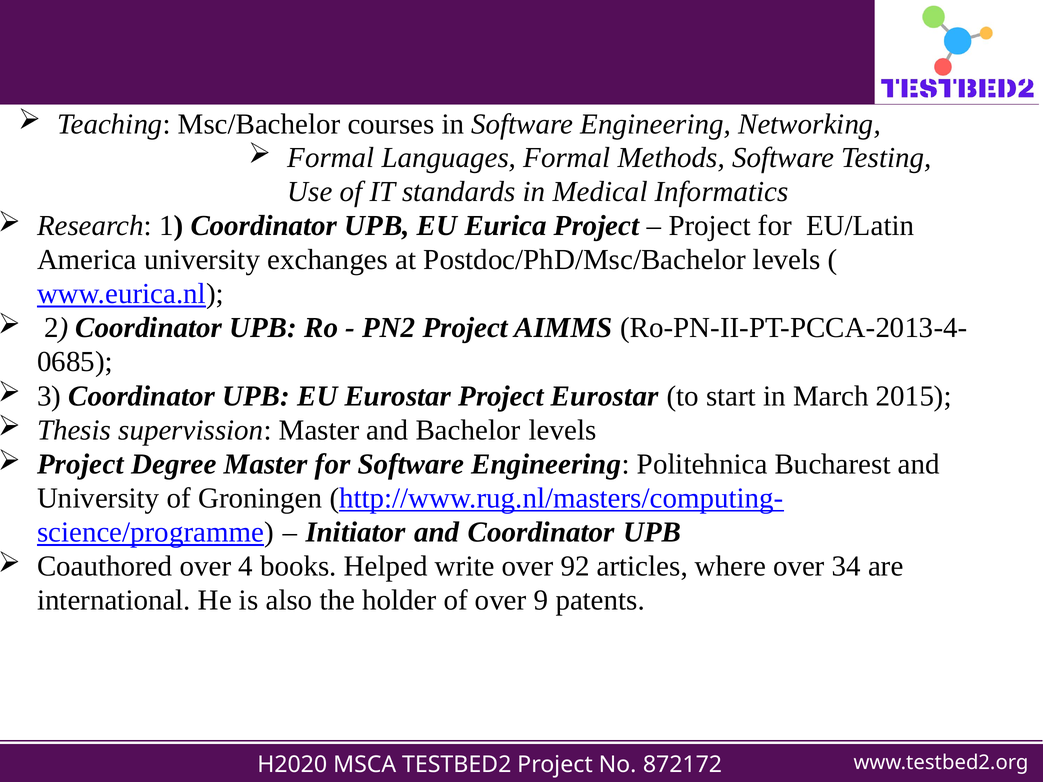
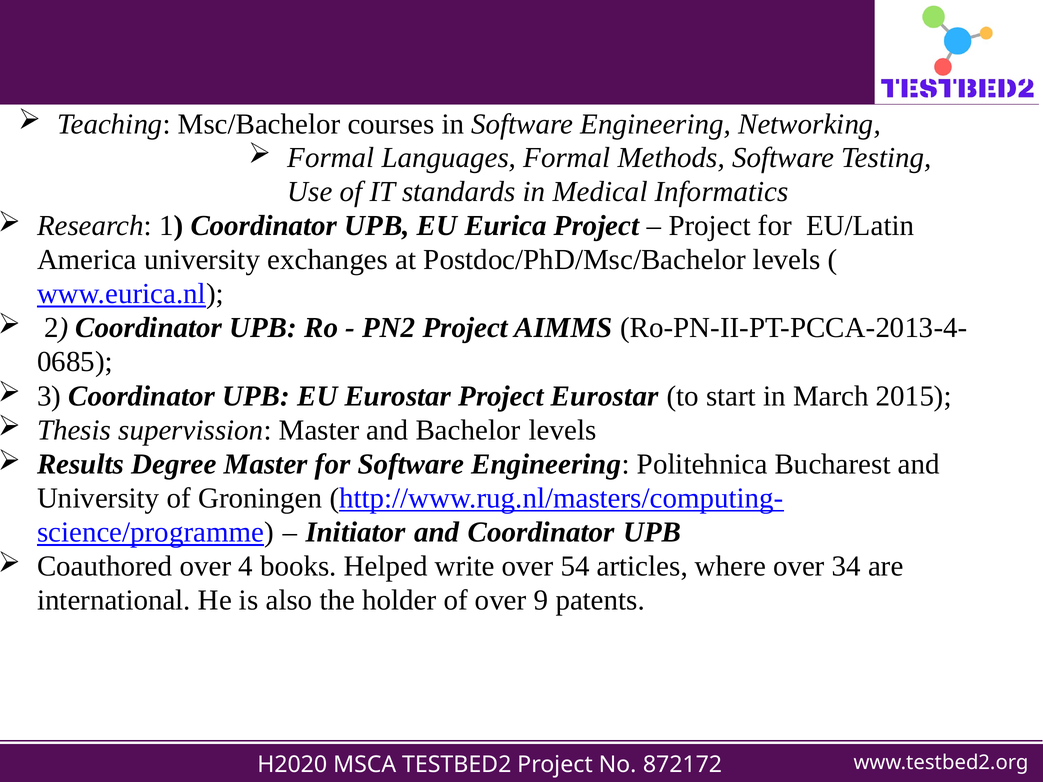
Project at (80, 464): Project -> Results
92: 92 -> 54
